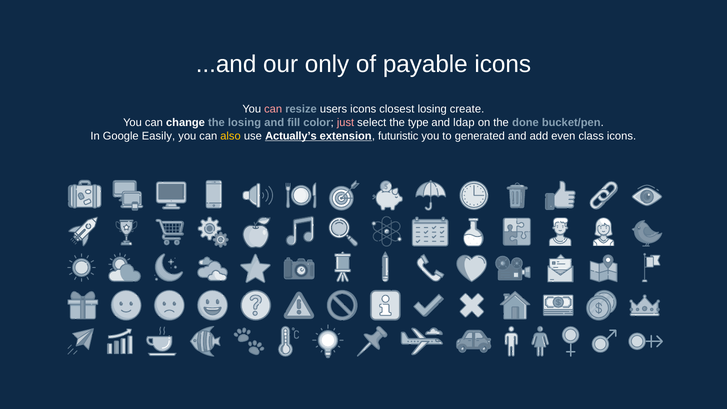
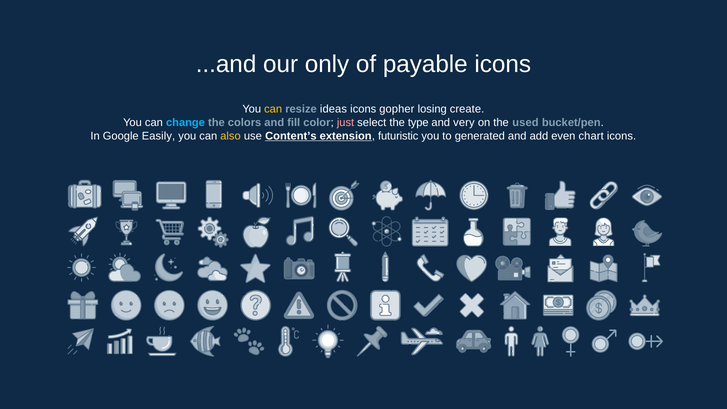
can at (273, 109) colour: pink -> yellow
users: users -> ideas
closest: closest -> gopher
change colour: white -> light blue
the losing: losing -> colors
ldap: ldap -> very
done: done -> used
Actually’s: Actually’s -> Content’s
class: class -> chart
